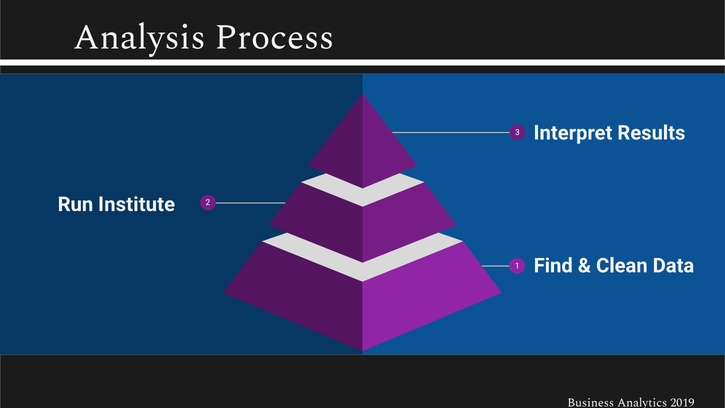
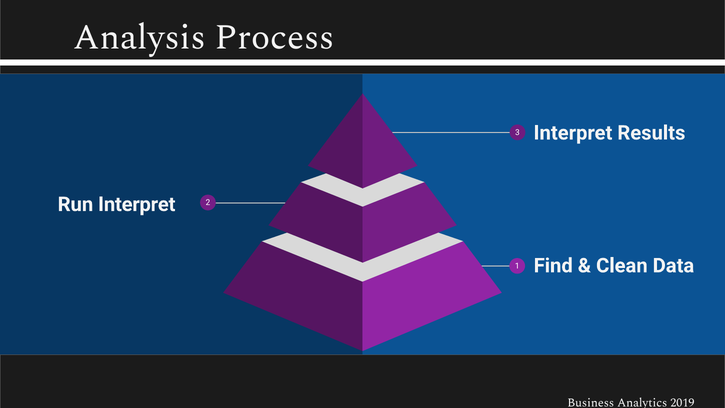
Run Institute: Institute -> Interpret
